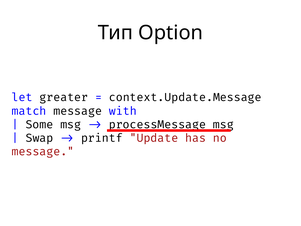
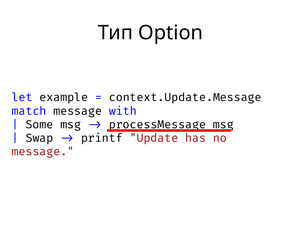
greater: greater -> example
